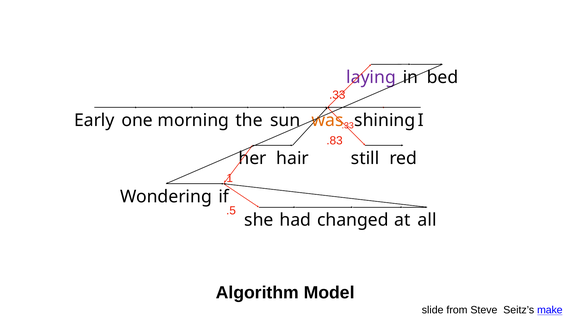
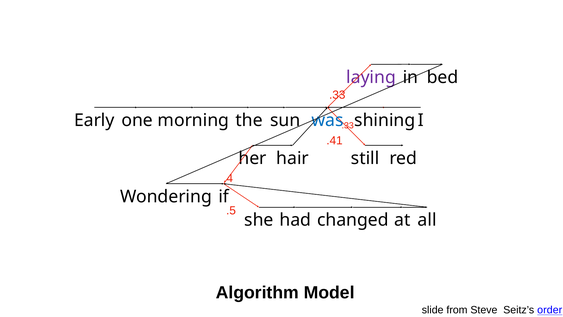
was colour: orange -> blue
.83: .83 -> .41
.1: .1 -> .4
make: make -> order
